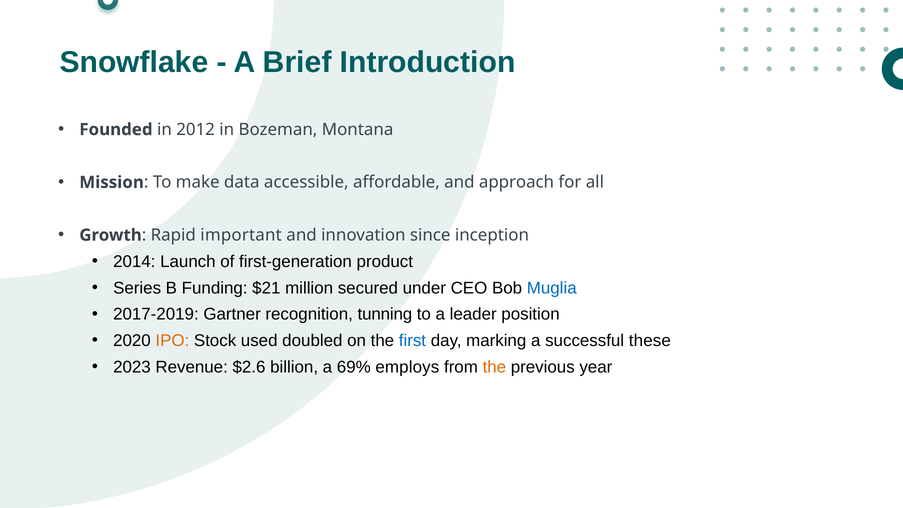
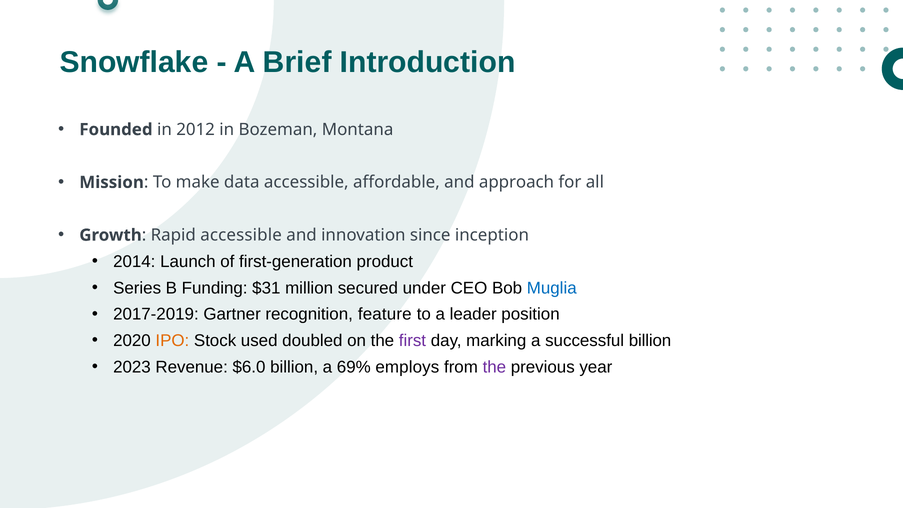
Rapid important: important -> accessible
$21: $21 -> $31
tunning: tunning -> feature
first colour: blue -> purple
successful these: these -> billion
$2.6: $2.6 -> $6.0
the at (494, 367) colour: orange -> purple
